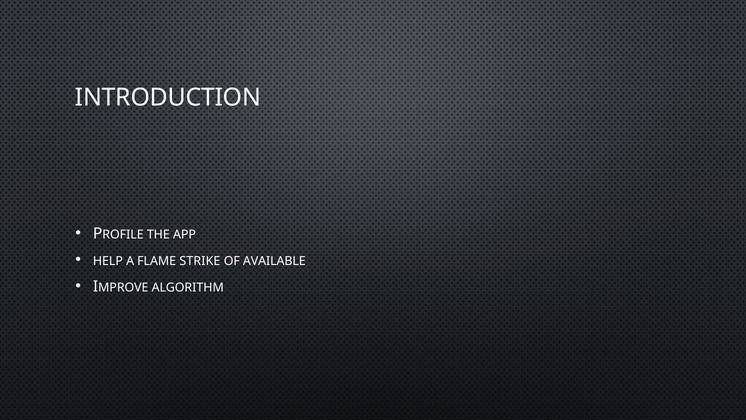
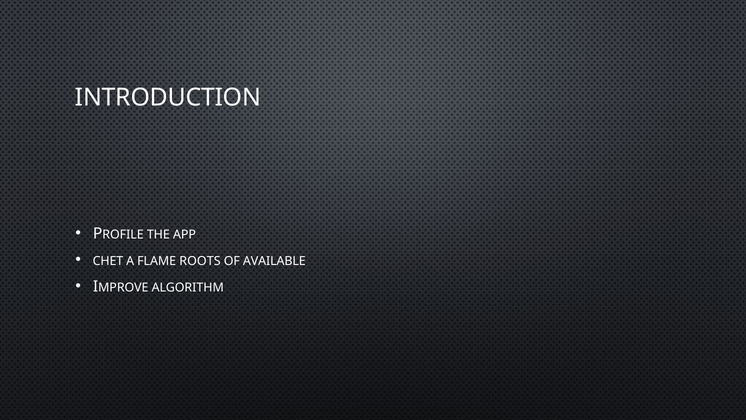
HELP: HELP -> CHET
STRIKE: STRIKE -> ROOTS
